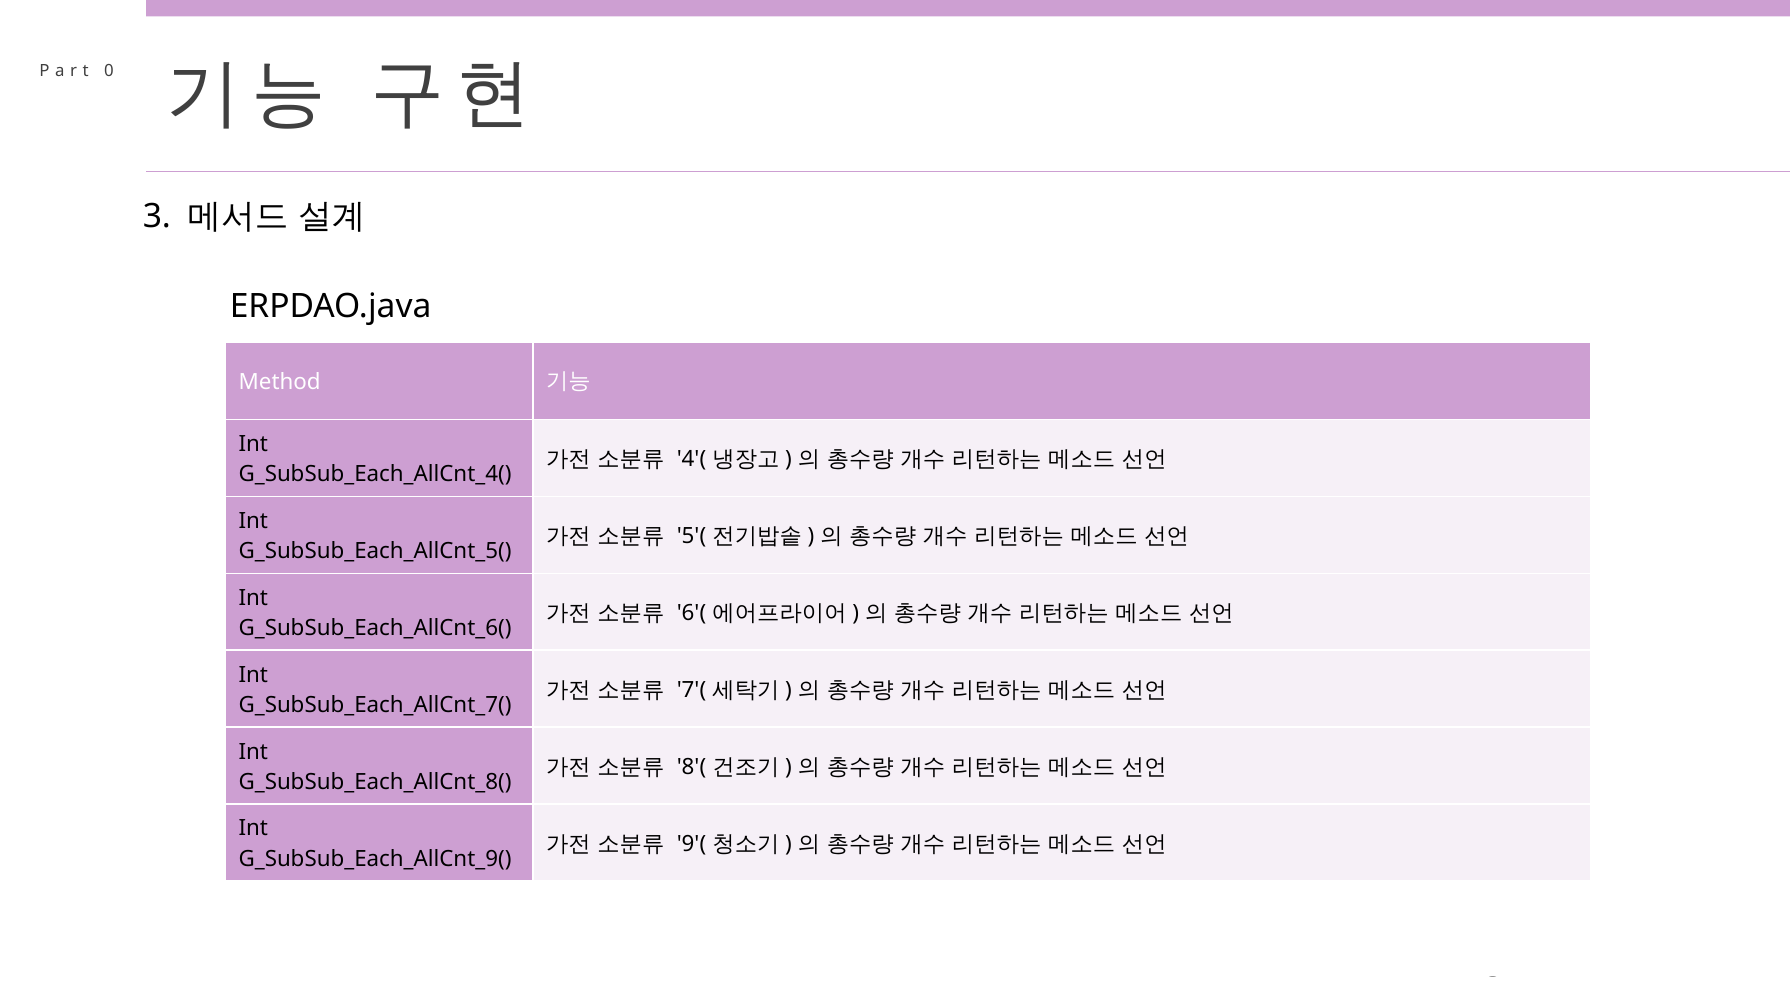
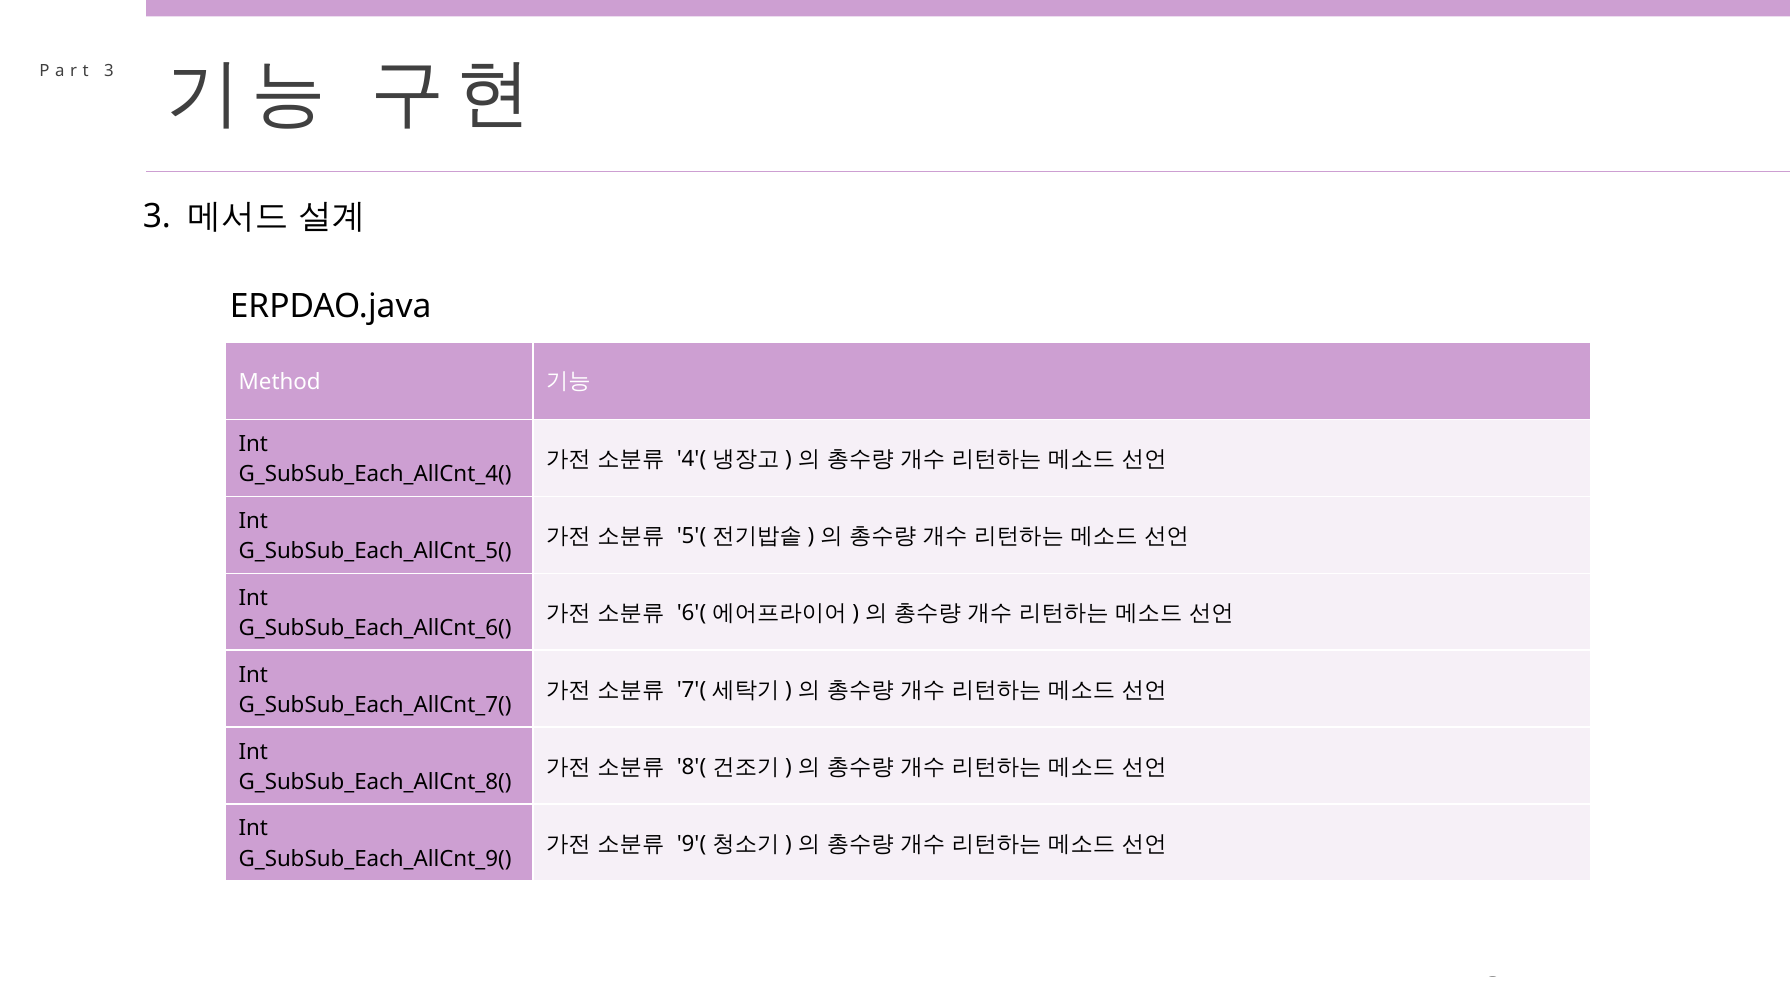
0 at (109, 71): 0 -> 3
